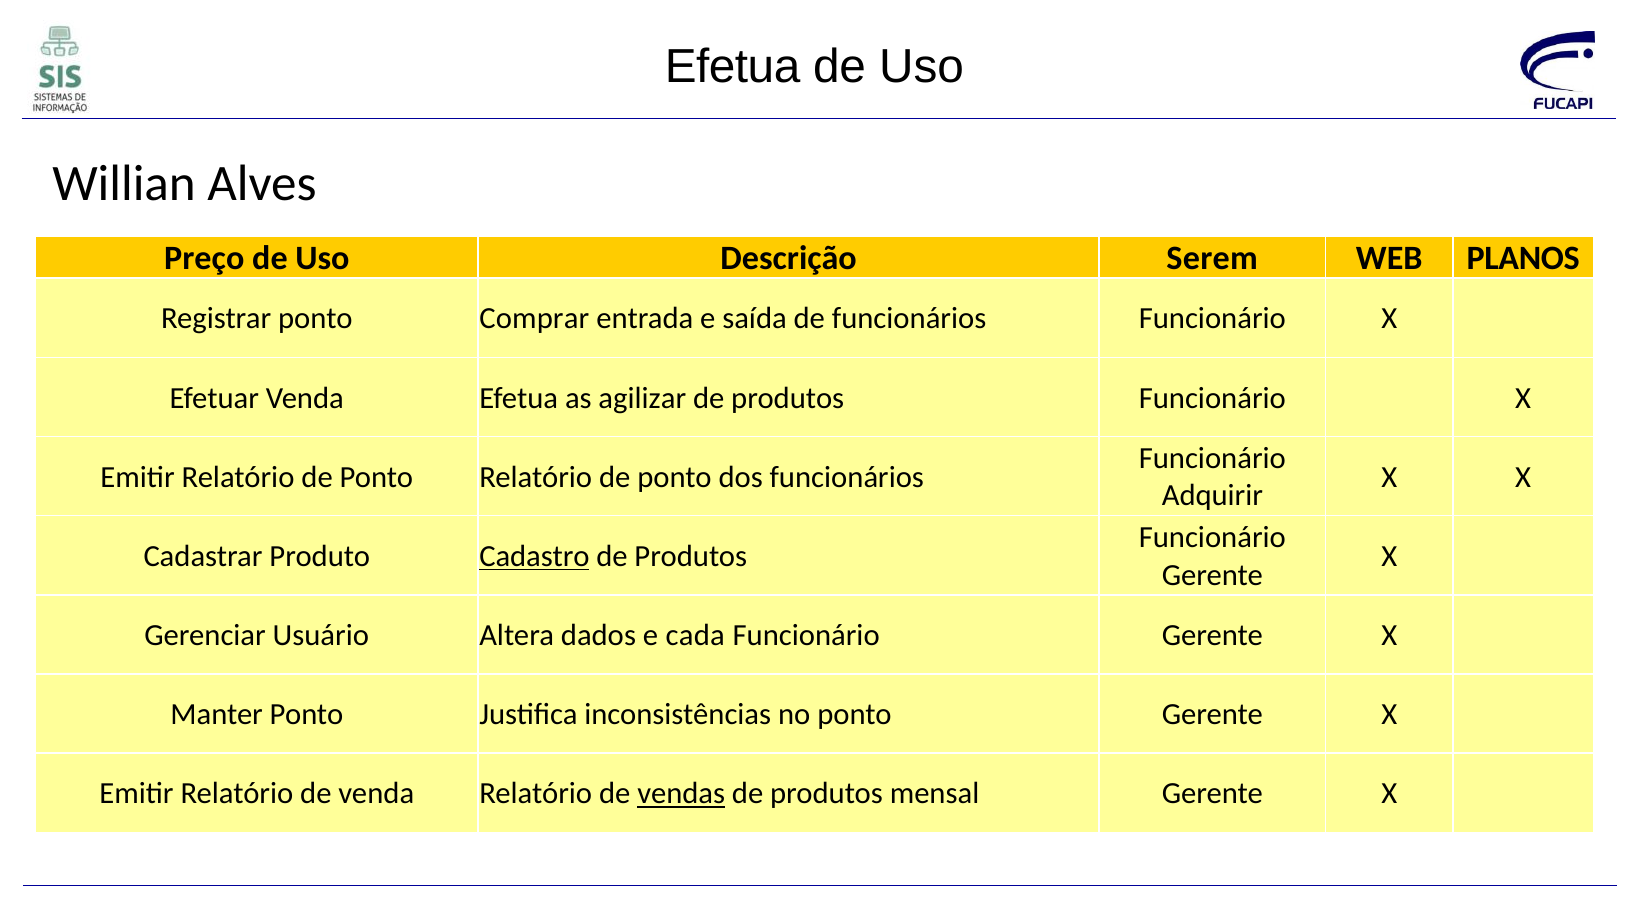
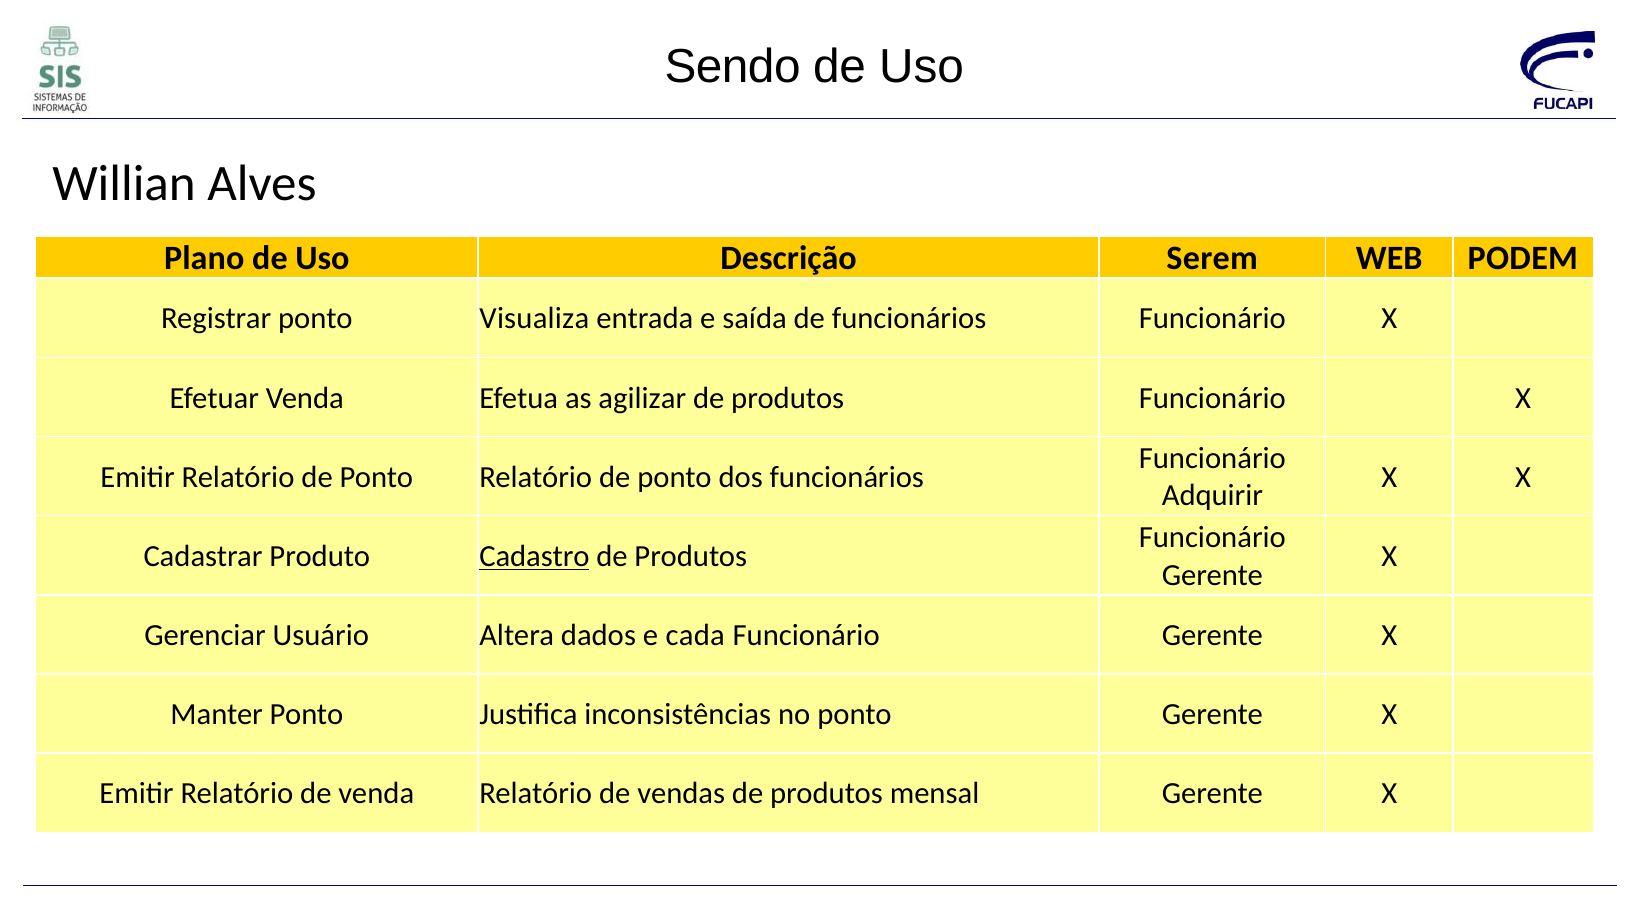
Efetua at (733, 67): Efetua -> Sendo
Preço: Preço -> Plano
PLANOS: PLANOS -> PODEM
Comprar: Comprar -> Visualiza
vendas underline: present -> none
